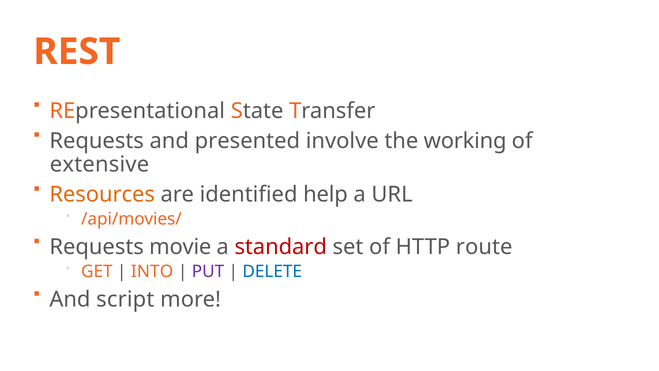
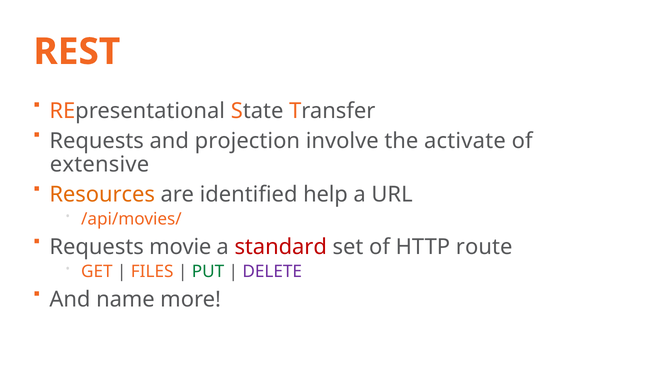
presented: presented -> projection
working: working -> activate
INTO: INTO -> FILES
PUT colour: purple -> green
DELETE colour: blue -> purple
script: script -> name
